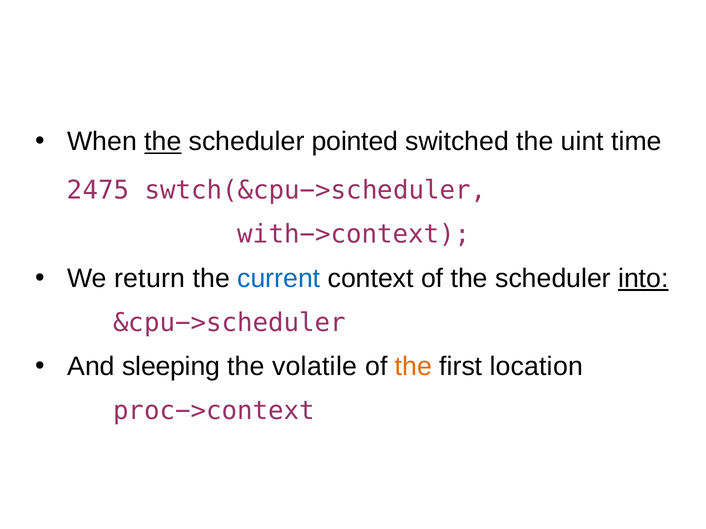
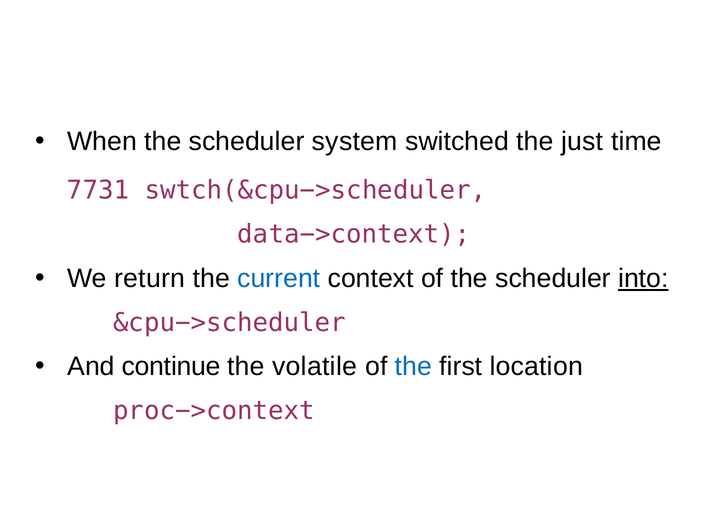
the at (163, 142) underline: present -> none
pointed: pointed -> system
uint: uint -> just
2475: 2475 -> 7731
with−>context: with−>context -> data−>context
sleeping: sleeping -> continue
the at (413, 367) colour: orange -> blue
